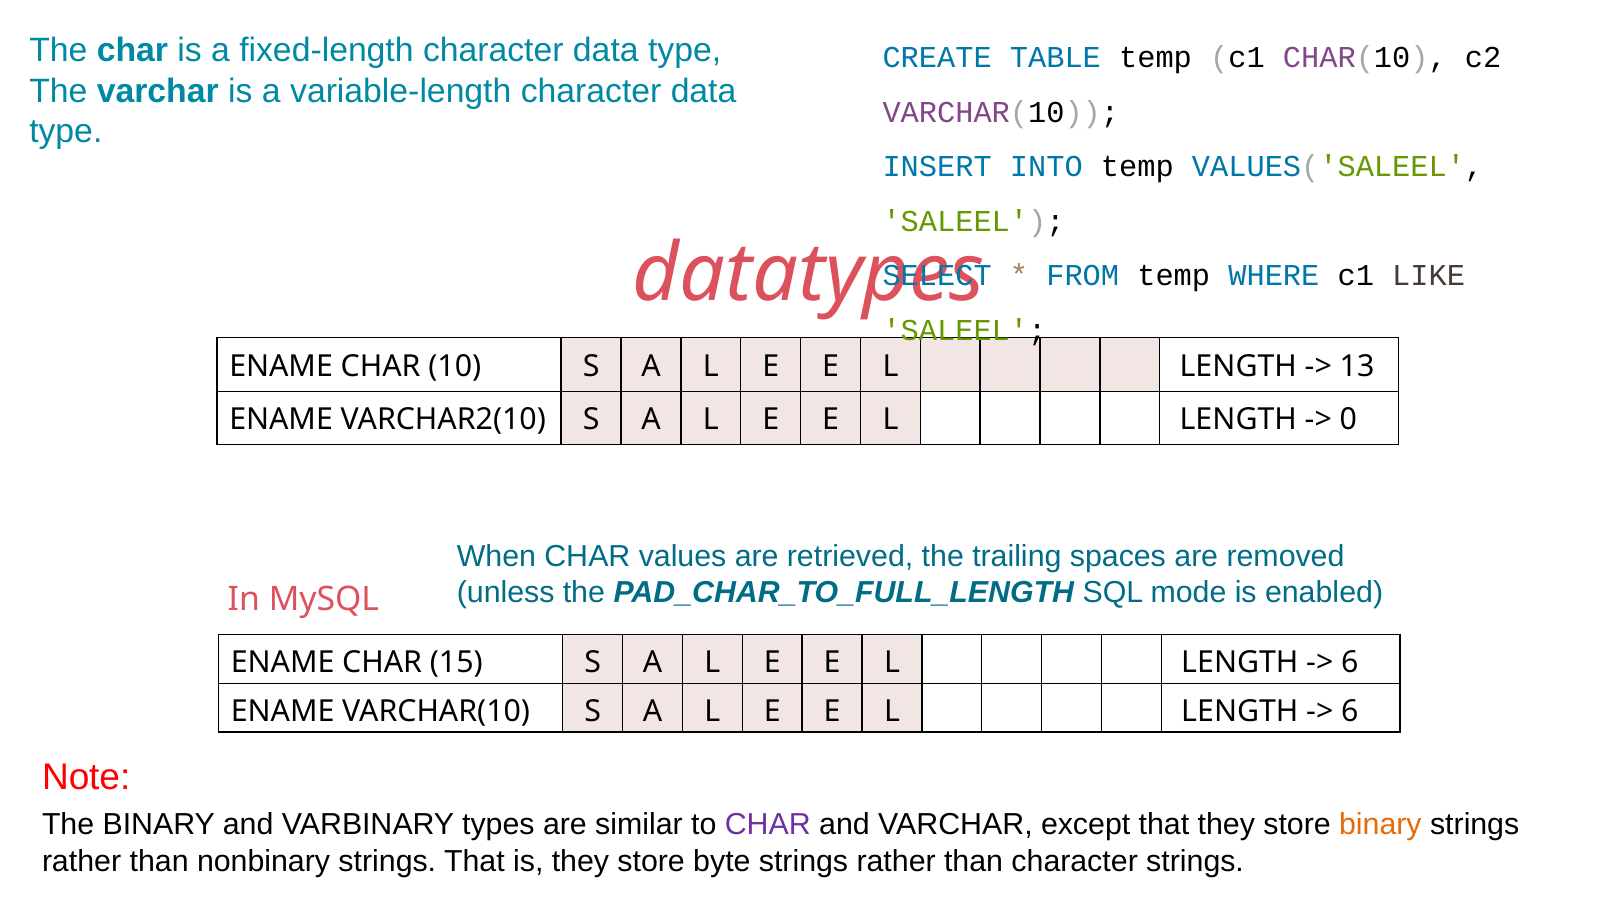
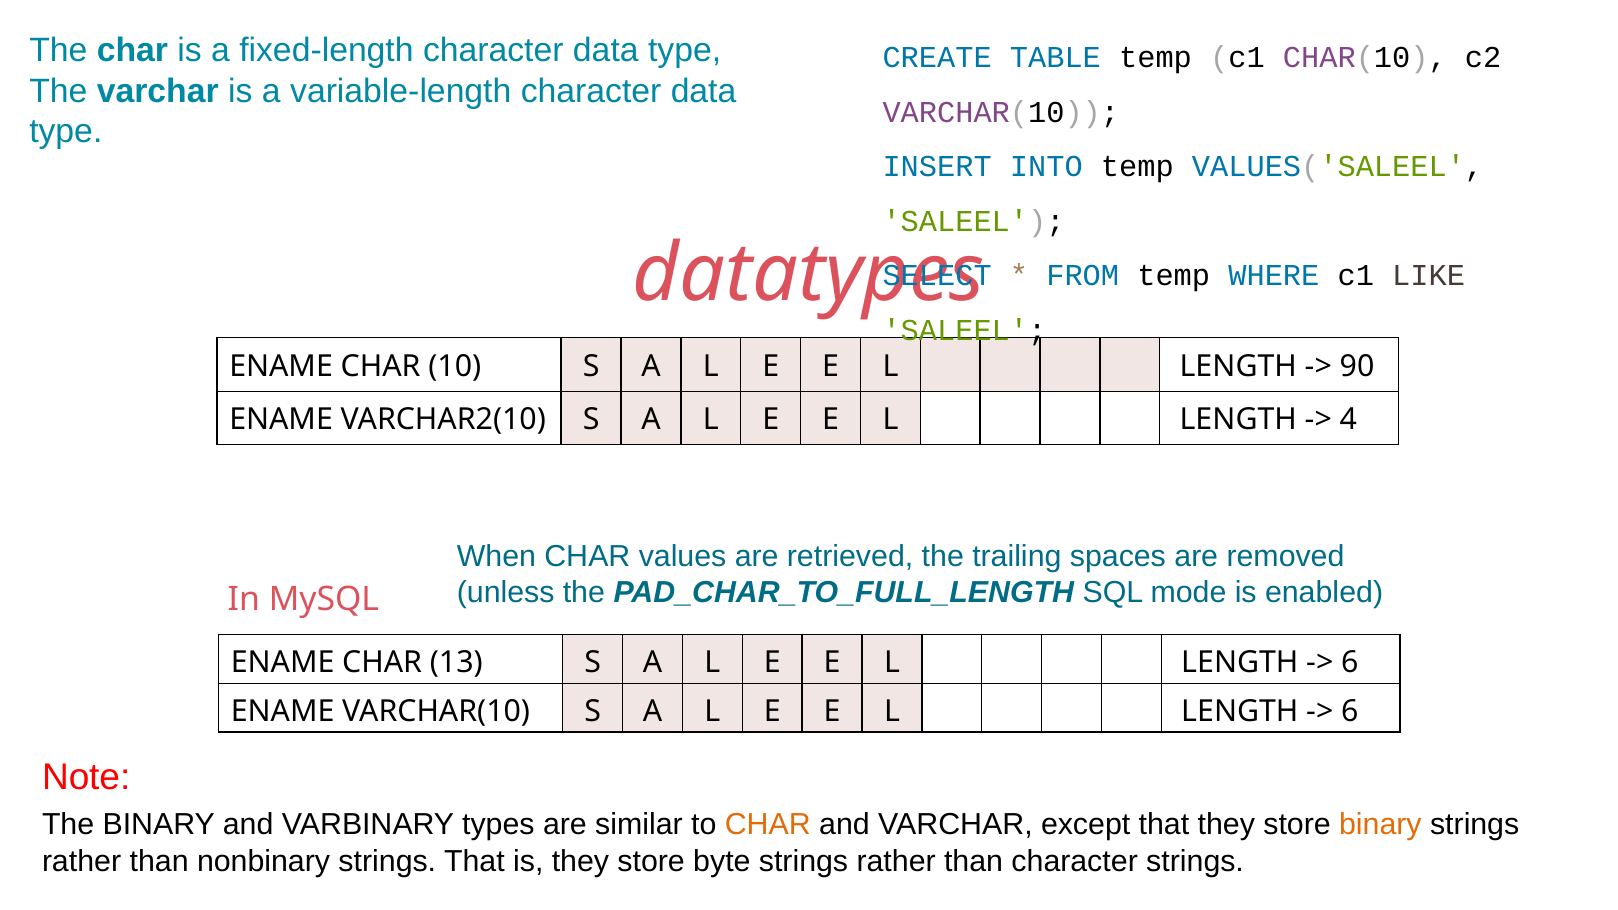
13: 13 -> 90
0: 0 -> 4
15: 15 -> 13
CHAR at (768, 825) colour: purple -> orange
